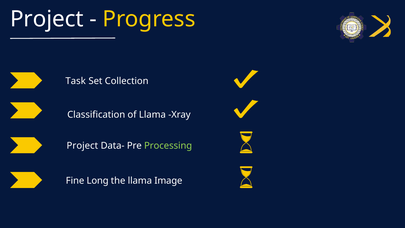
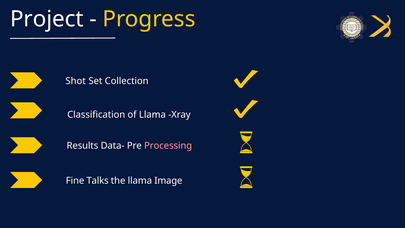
Task: Task -> Shot
Project at (82, 146): Project -> Results
Processing colour: light green -> pink
Long: Long -> Talks
